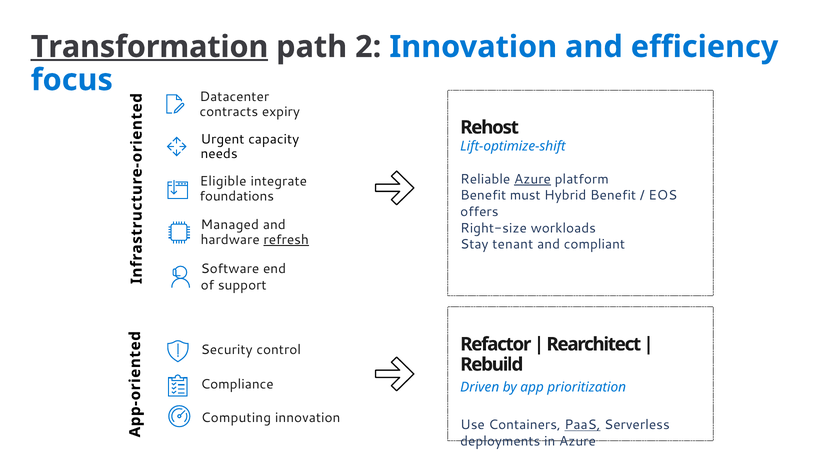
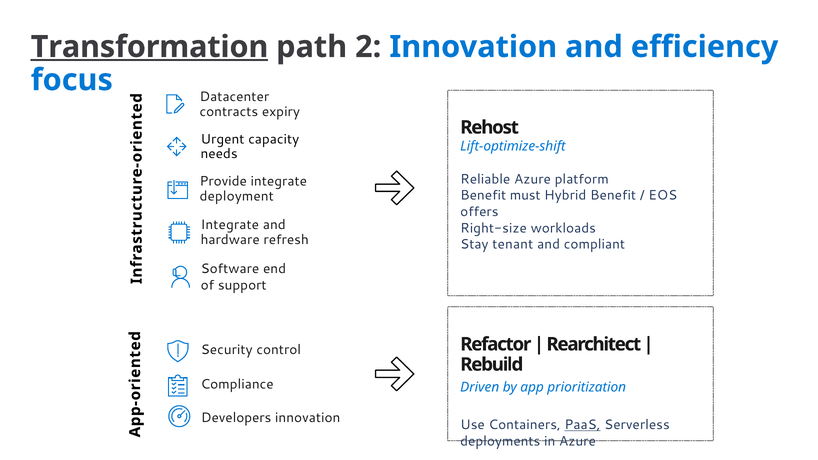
Azure at (533, 179) underline: present -> none
Eligible: Eligible -> Provide
foundations: foundations -> deployment
Managed at (230, 225): Managed -> Integrate
refresh underline: present -> none
Computing: Computing -> Developers
